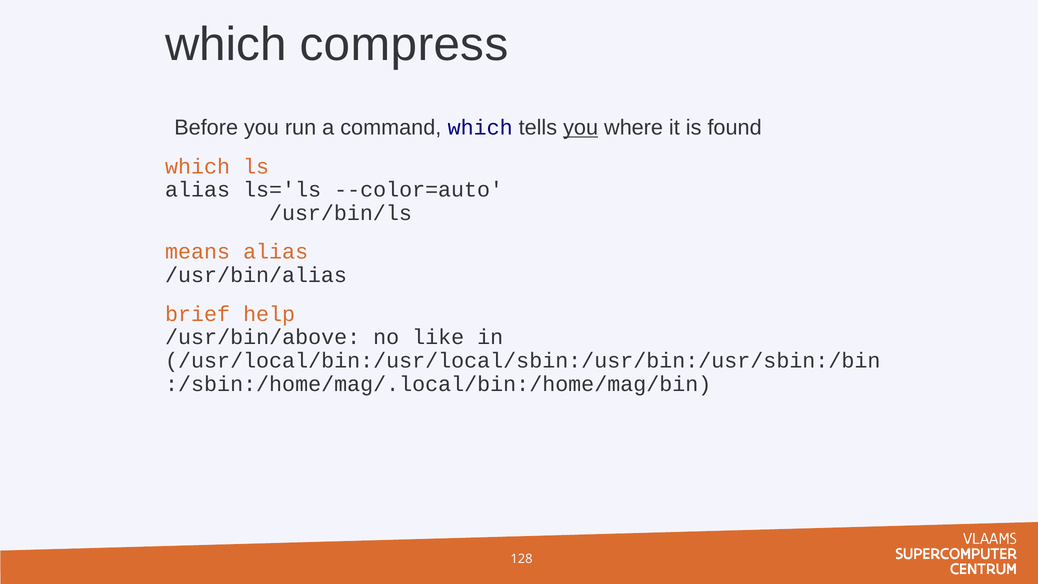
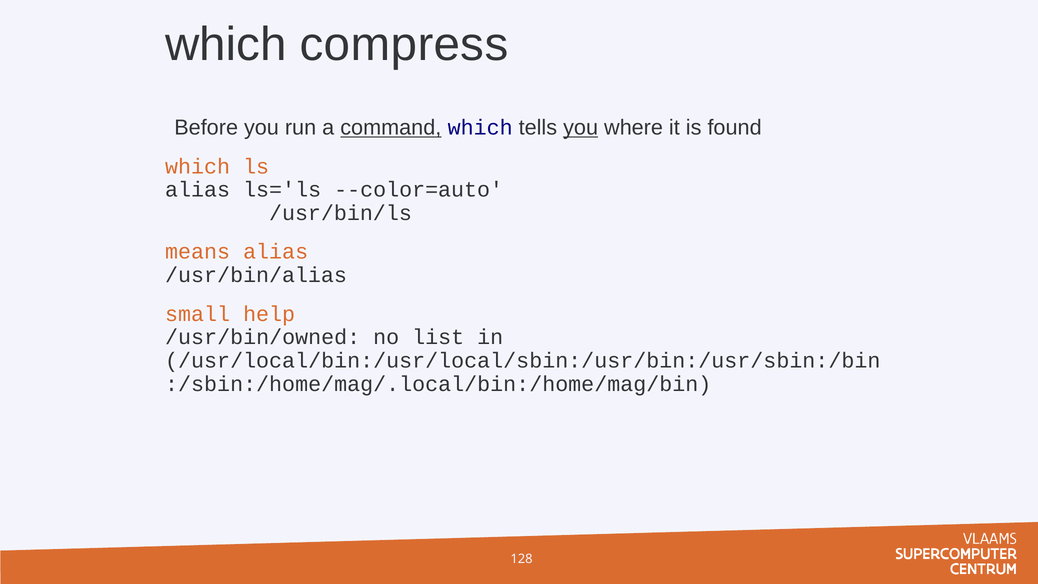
command underline: none -> present
brief: brief -> small
/usr/bin/above: /usr/bin/above -> /usr/bin/owned
like: like -> list
